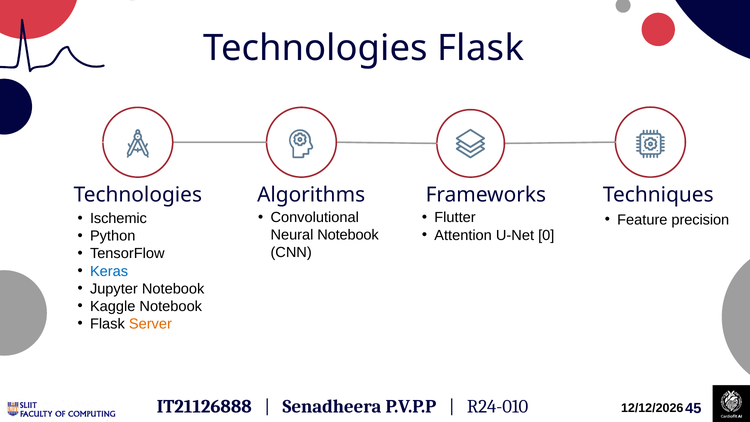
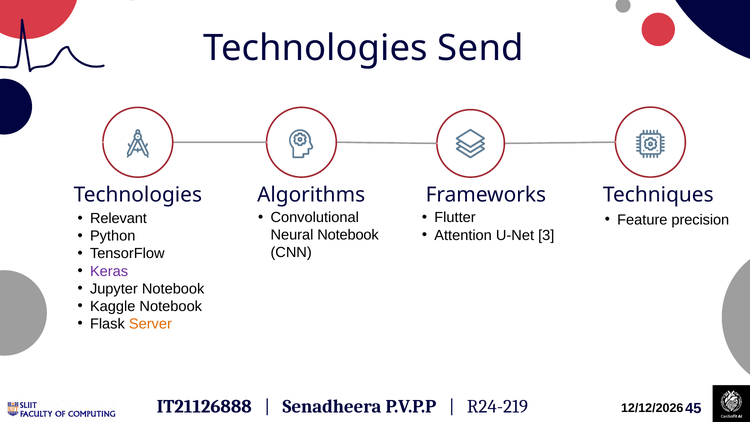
Technologies Flask: Flask -> Send
Ischemic: Ischemic -> Relevant
0: 0 -> 3
Keras colour: blue -> purple
R24-010: R24-010 -> R24-219
